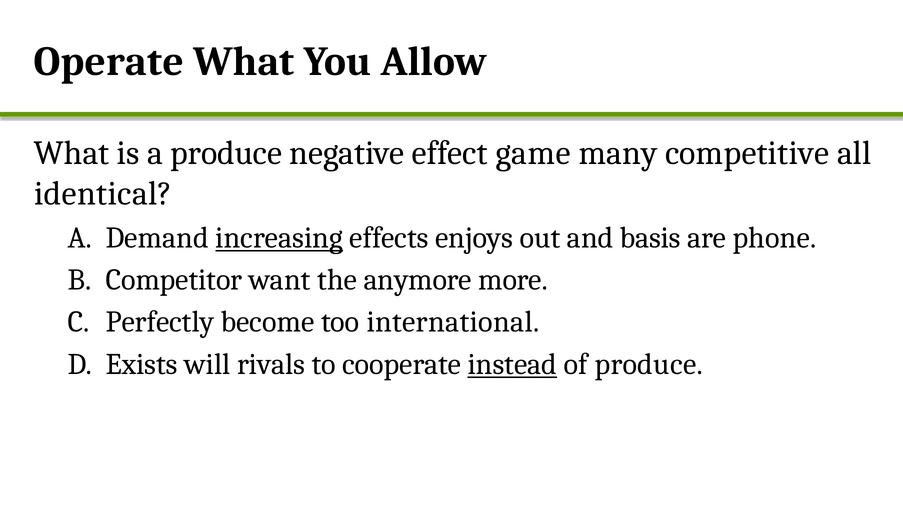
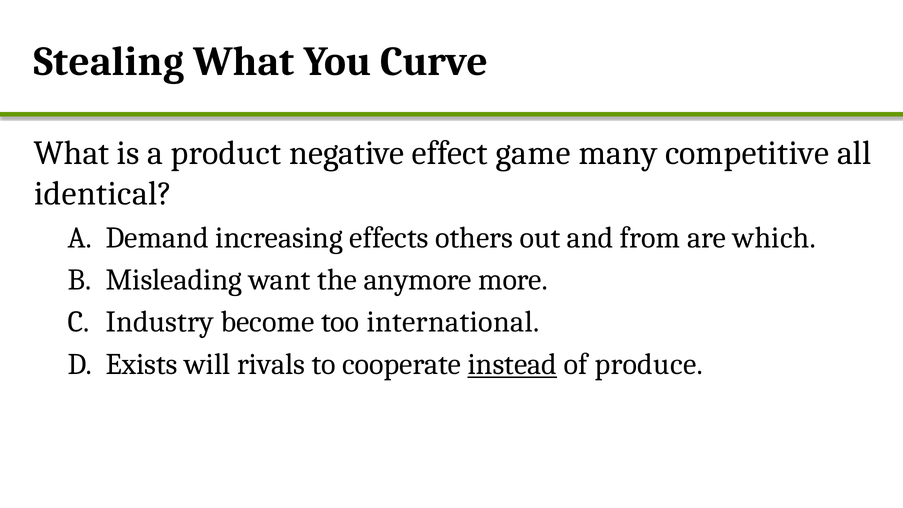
Operate: Operate -> Stealing
Allow: Allow -> Curve
a produce: produce -> product
increasing underline: present -> none
enjoys: enjoys -> others
basis: basis -> from
phone: phone -> which
Competitor: Competitor -> Misleading
Perfectly: Perfectly -> Industry
